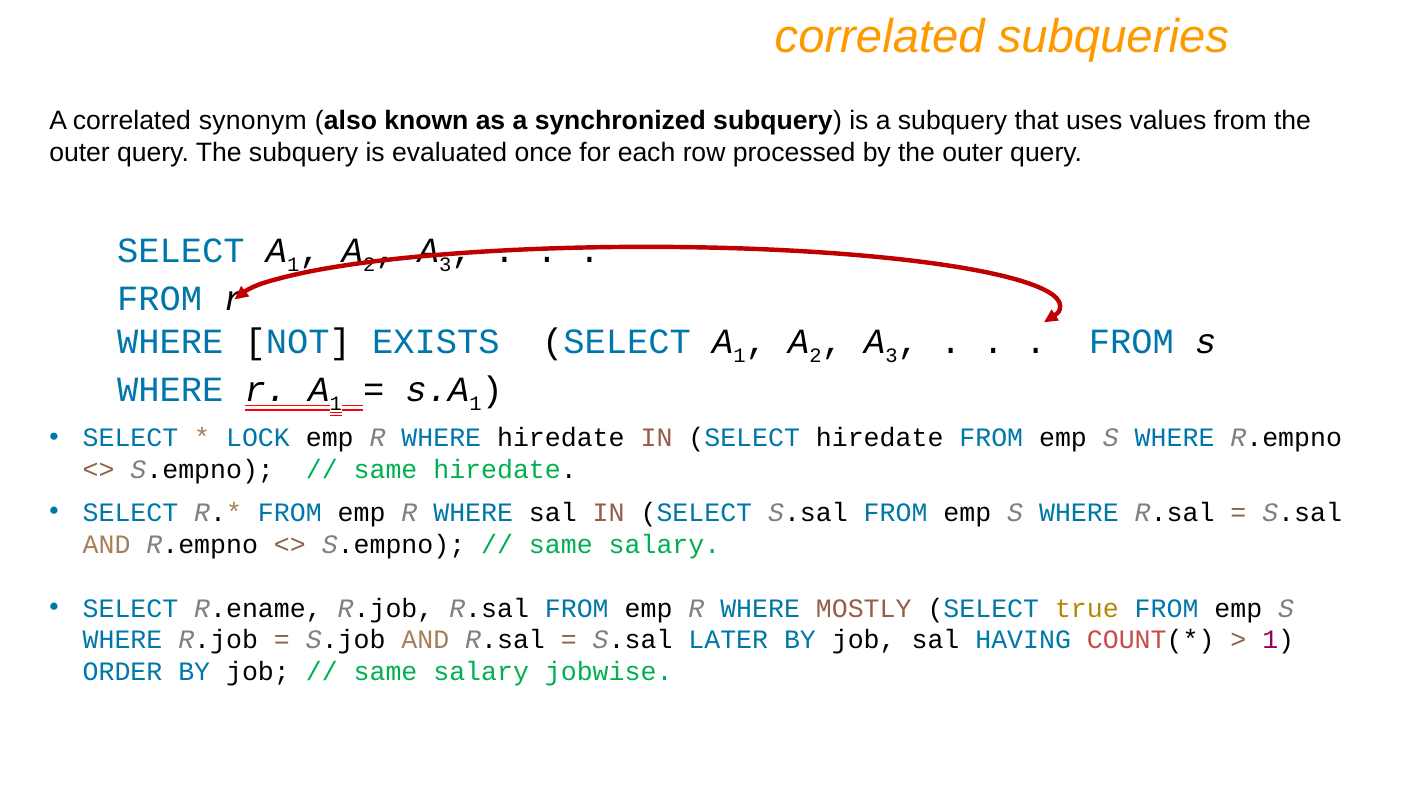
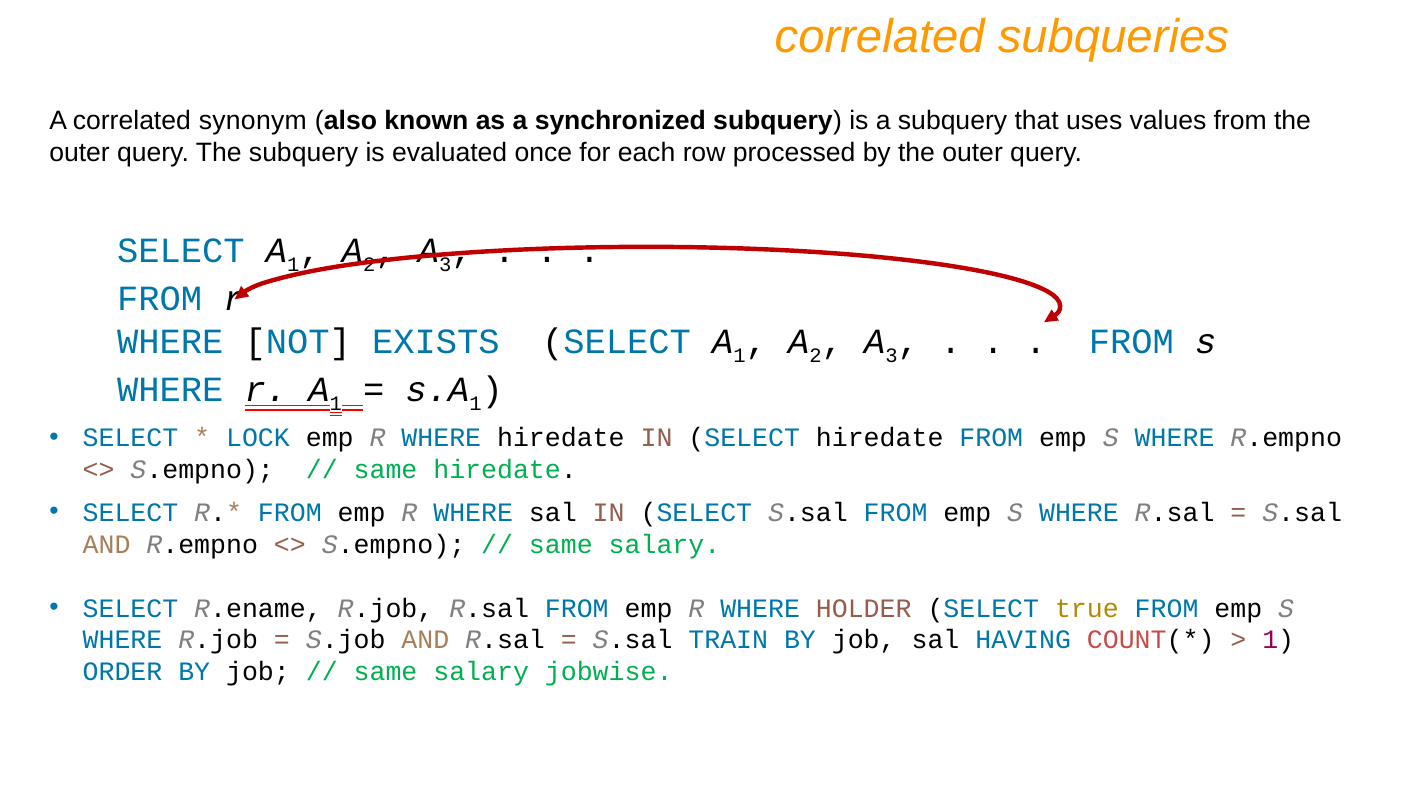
MOSTLY: MOSTLY -> HOLDER
LATER: LATER -> TRAIN
